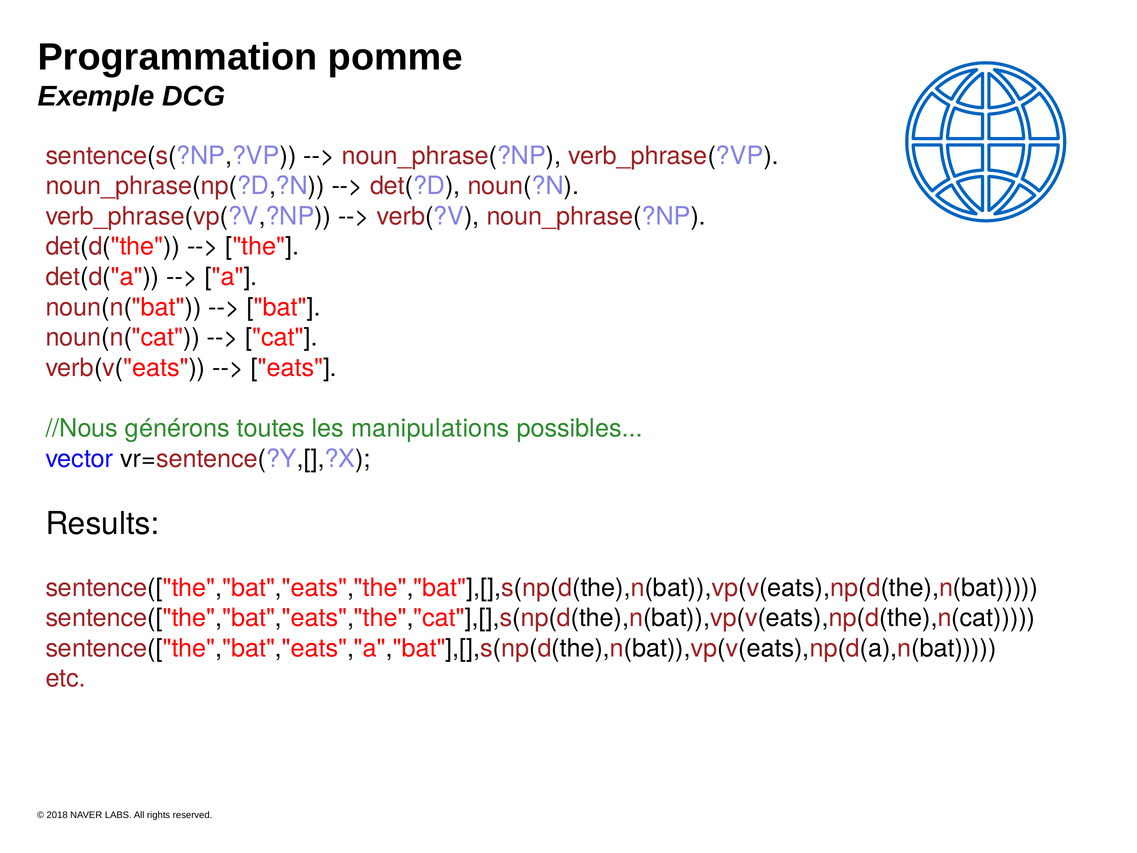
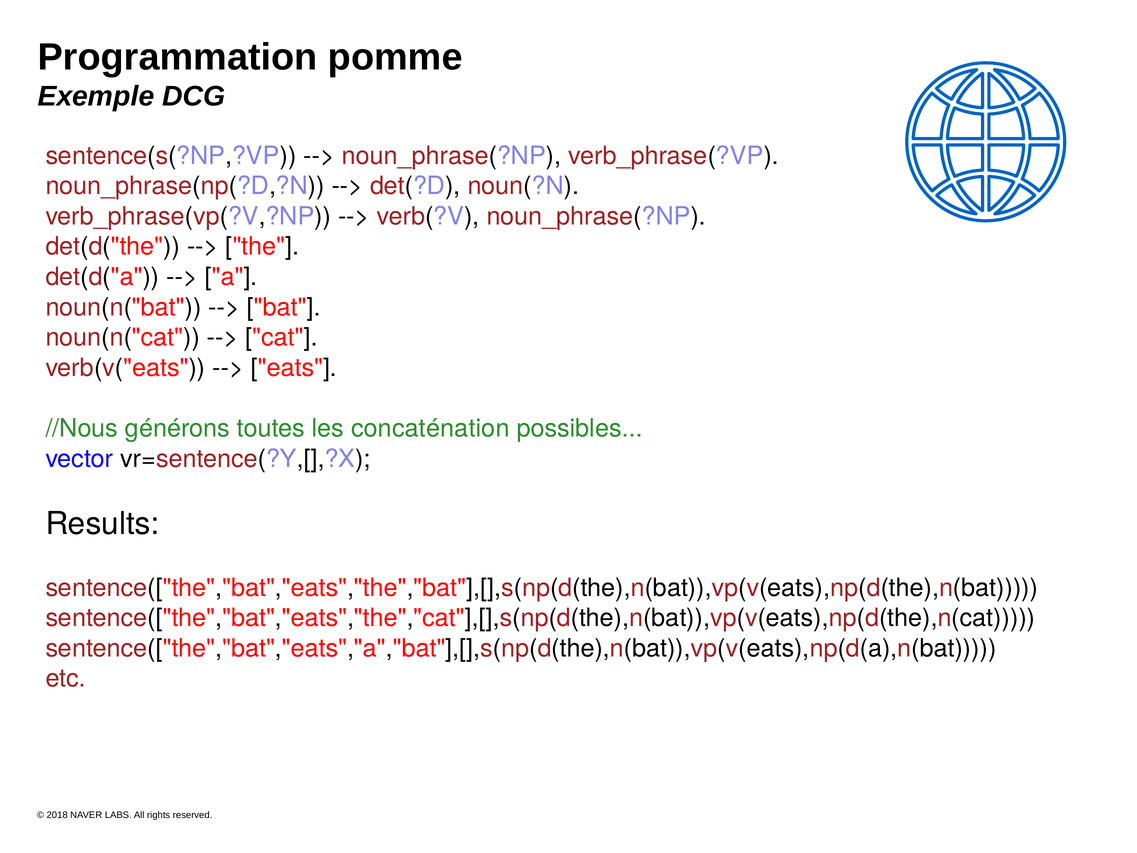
manipulations: manipulations -> concaténation
